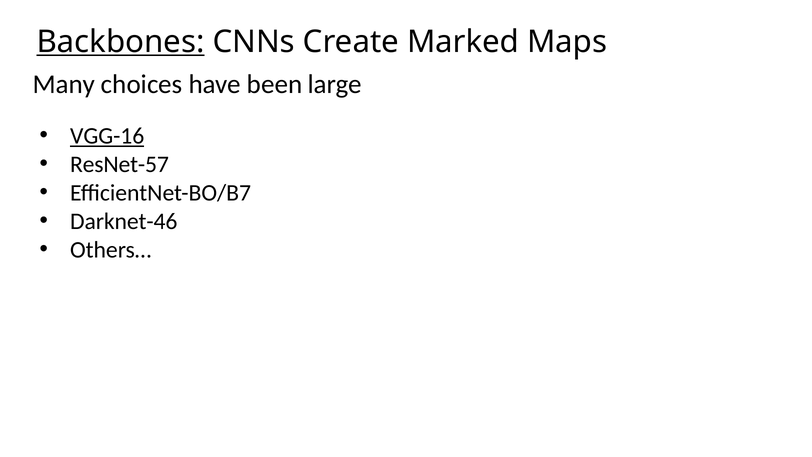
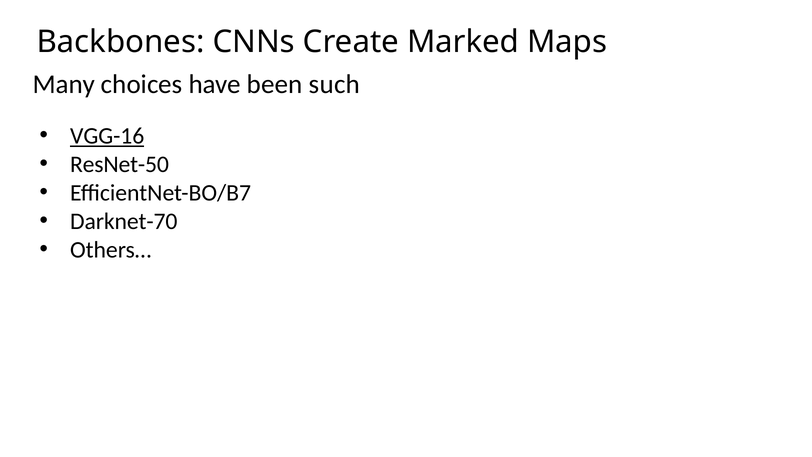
Backbones underline: present -> none
large: large -> such
ResNet-57: ResNet-57 -> ResNet-50
Darknet-46: Darknet-46 -> Darknet-70
